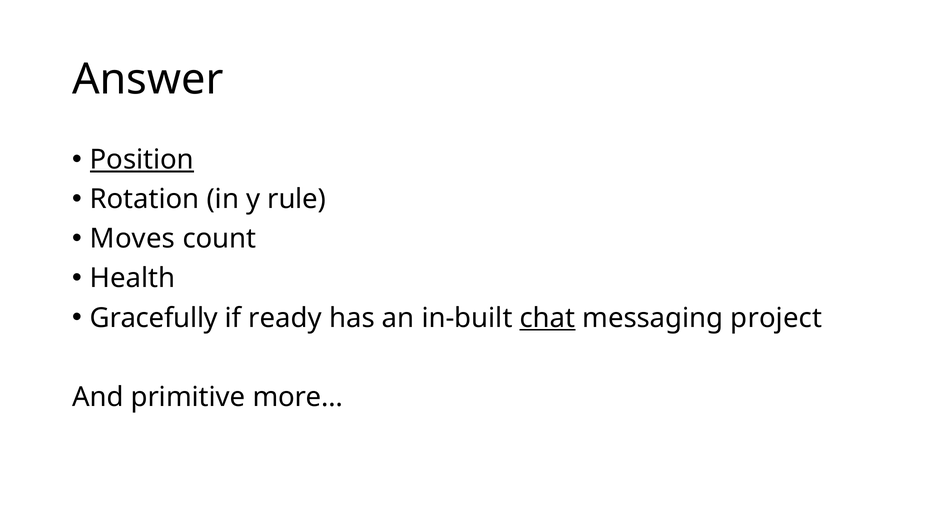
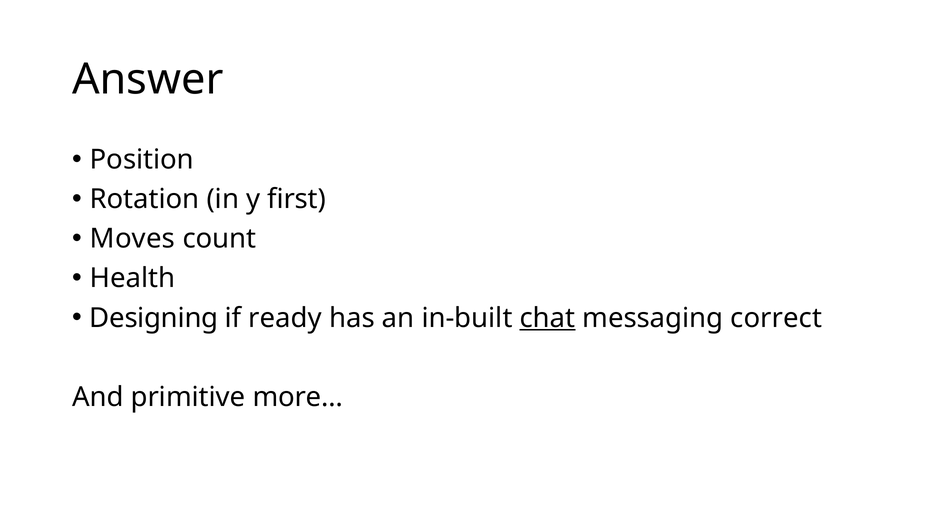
Position underline: present -> none
rule: rule -> first
Gracefully: Gracefully -> Designing
project: project -> correct
